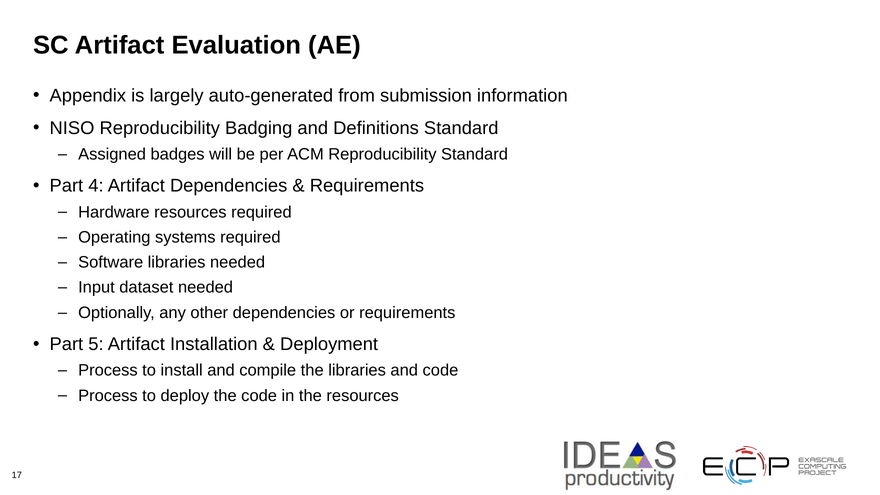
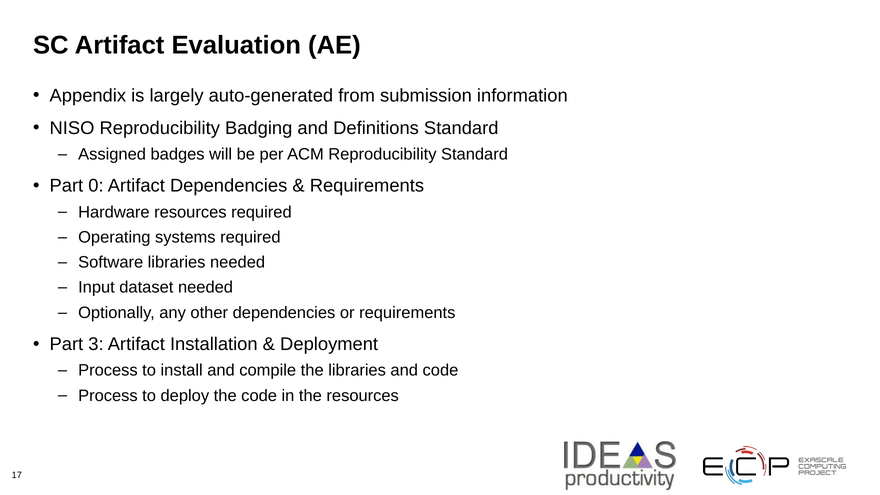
4: 4 -> 0
5: 5 -> 3
